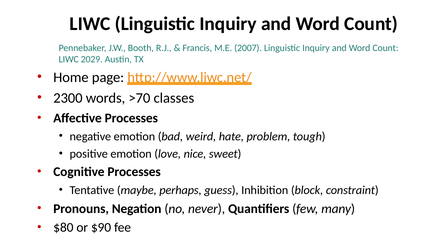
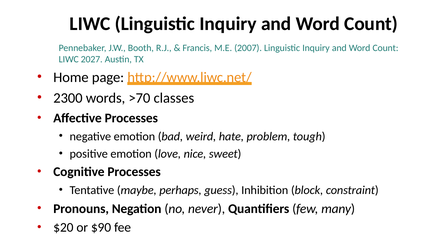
2029: 2029 -> 2027
$80: $80 -> $20
